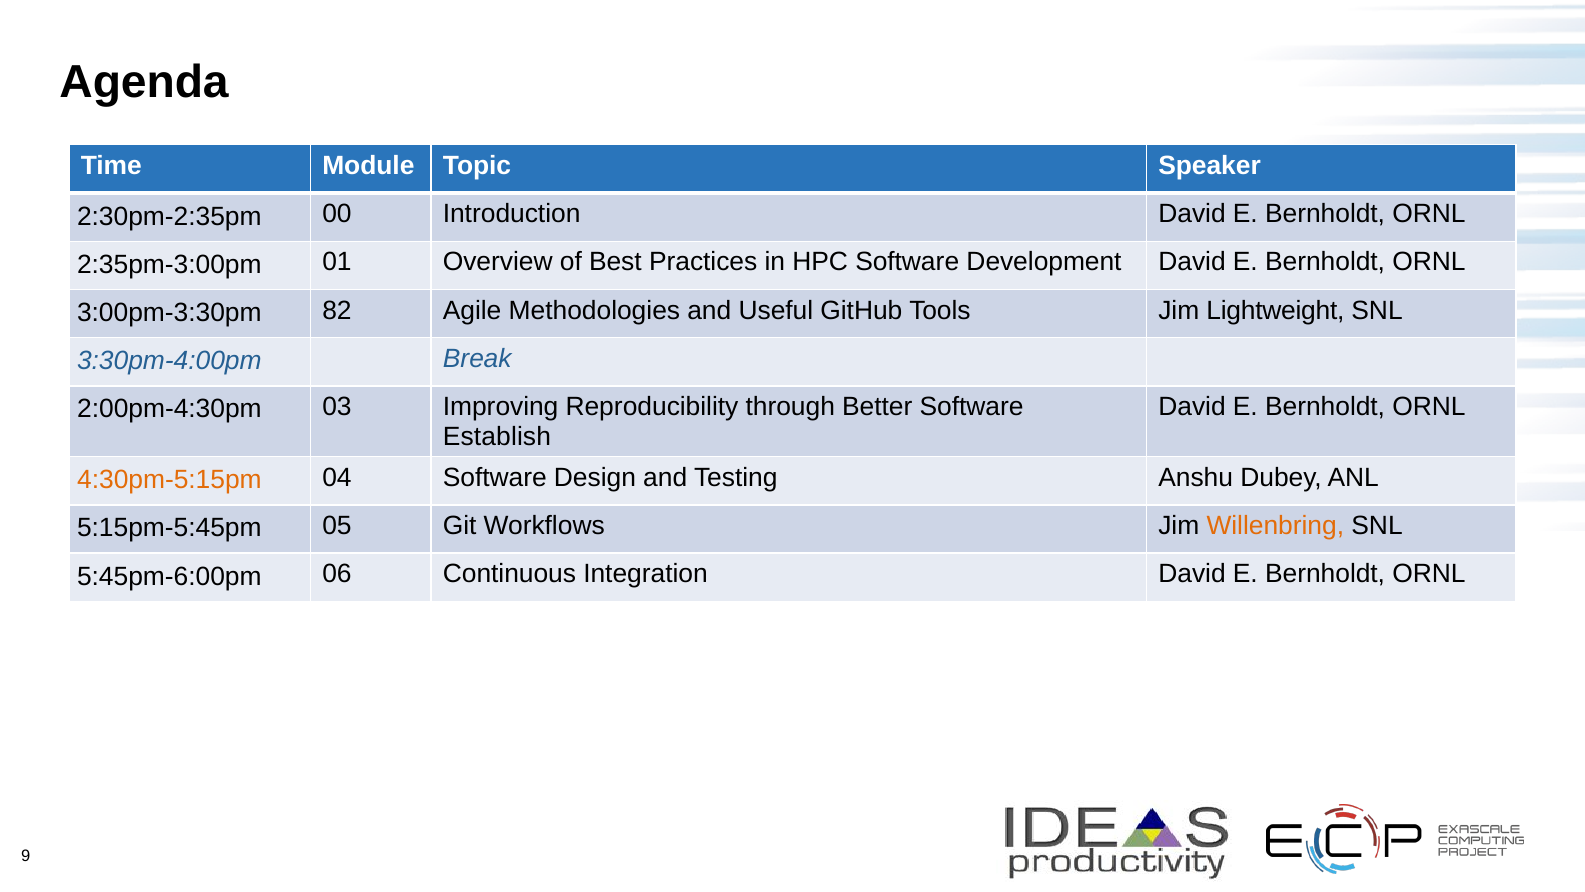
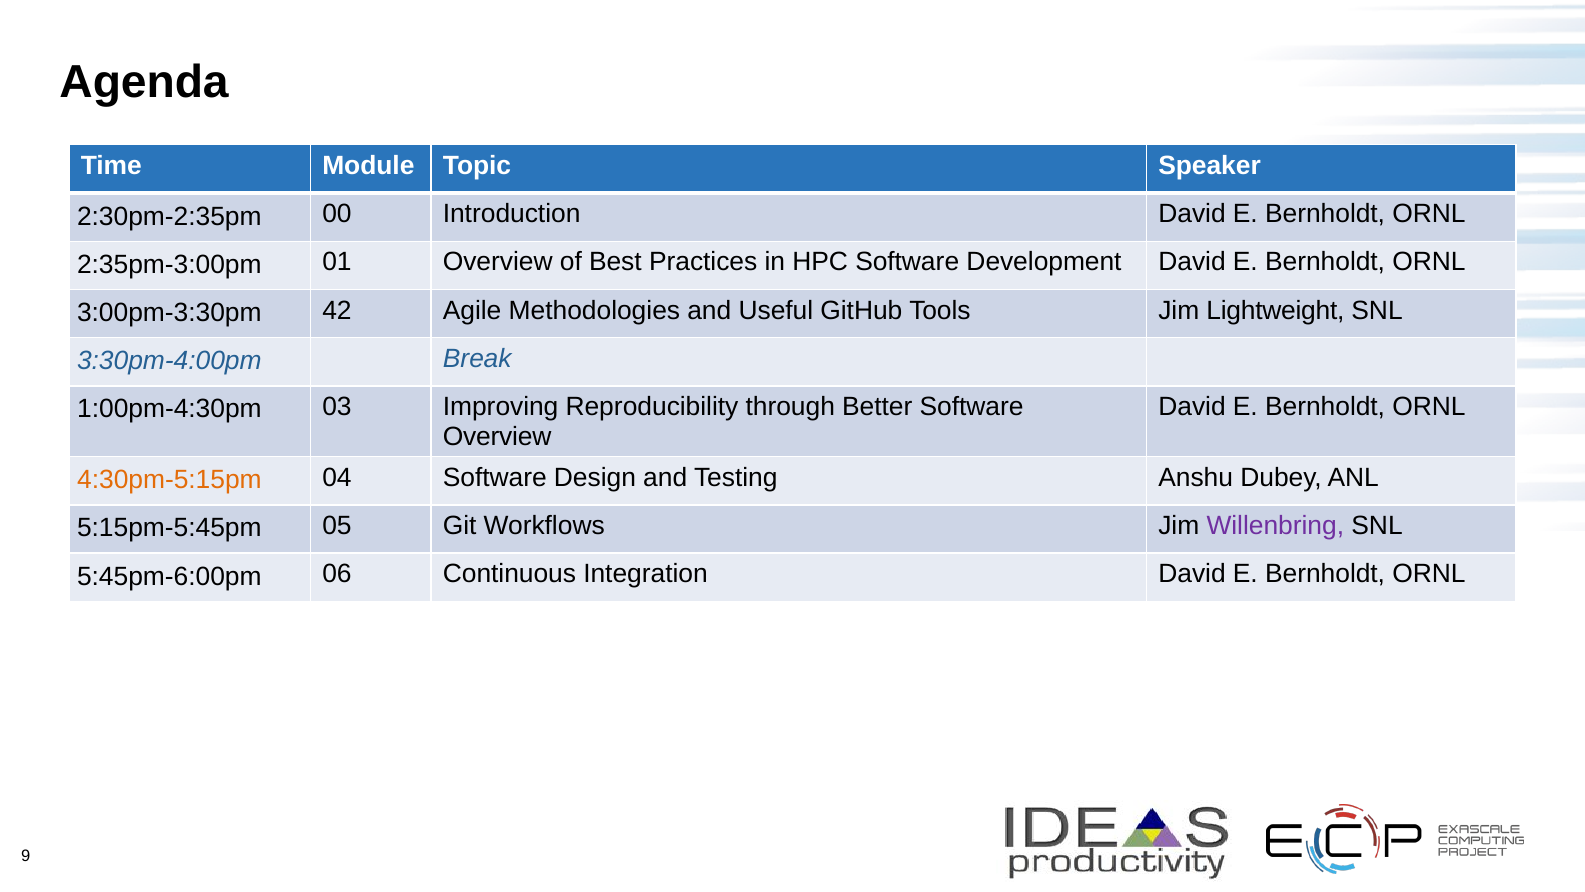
82: 82 -> 42
2:00pm-4:30pm: 2:00pm-4:30pm -> 1:00pm-4:30pm
Establish at (497, 436): Establish -> Overview
Willenbring colour: orange -> purple
